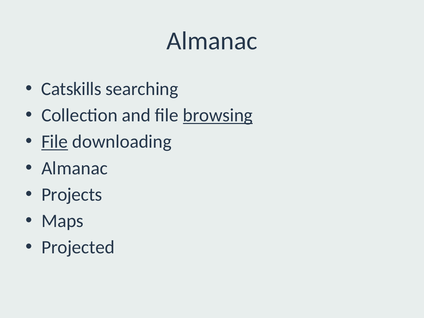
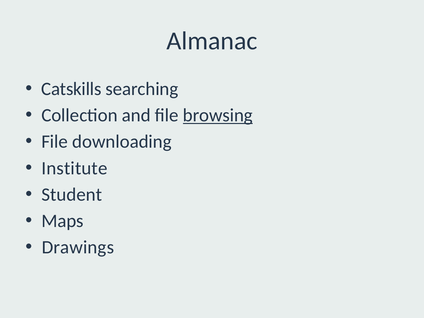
File at (55, 142) underline: present -> none
Almanac at (75, 168): Almanac -> Institute
Projects: Projects -> Student
Projected: Projected -> Drawings
